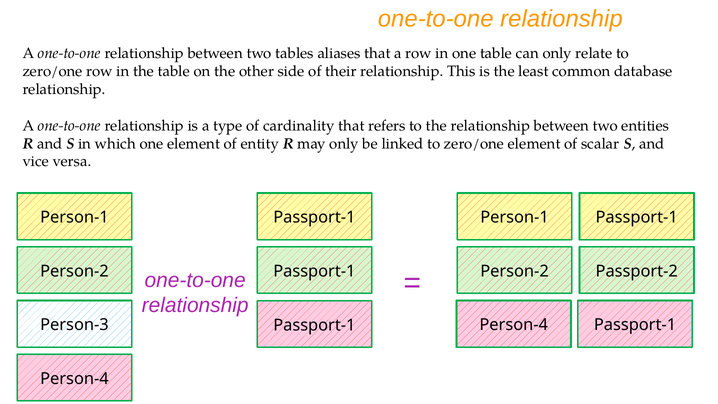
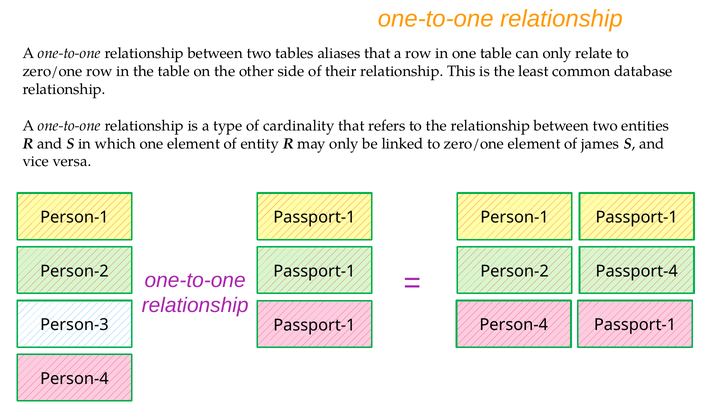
scalar: scalar -> james
Passport-2: Passport-2 -> Passport-4
